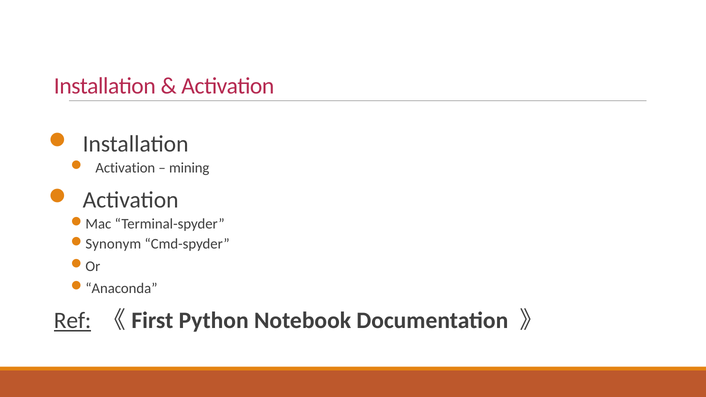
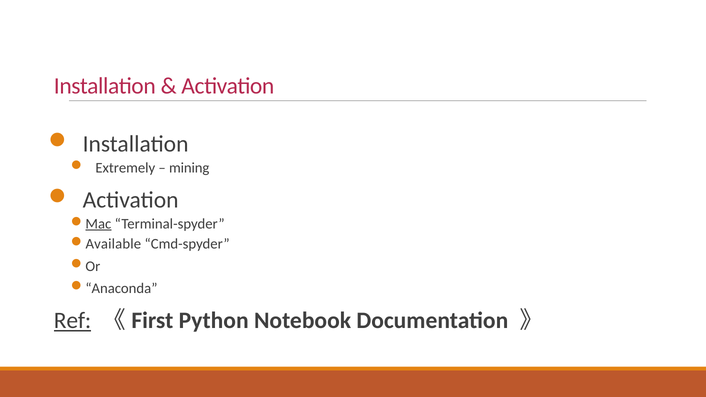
Activation at (125, 168): Activation -> Extremely
Mac underline: none -> present
Synonym: Synonym -> Available
